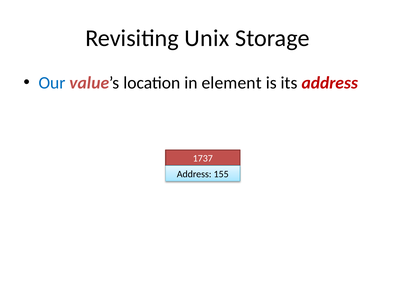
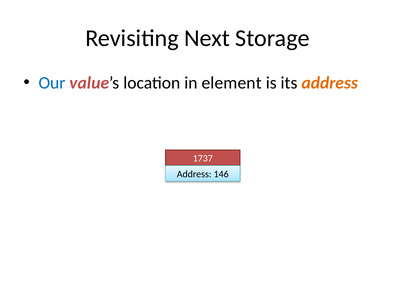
Unix: Unix -> Next
address at (330, 83) colour: red -> orange
155: 155 -> 146
